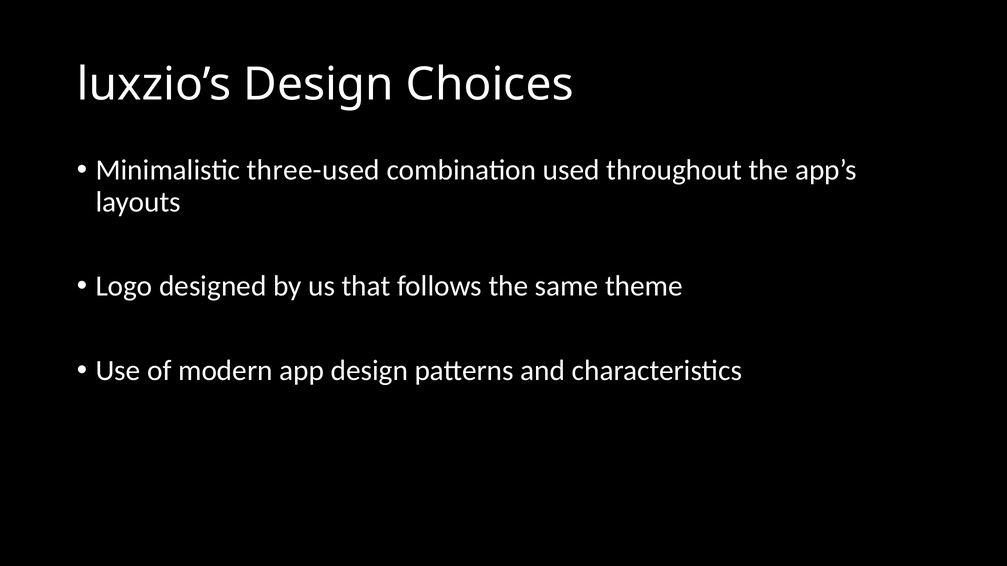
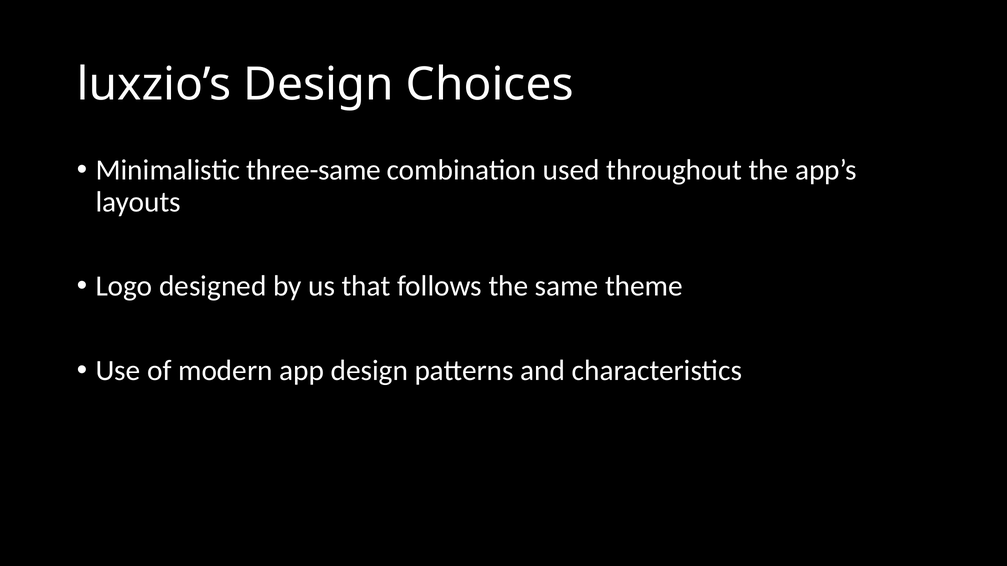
three-used: three-used -> three-same
